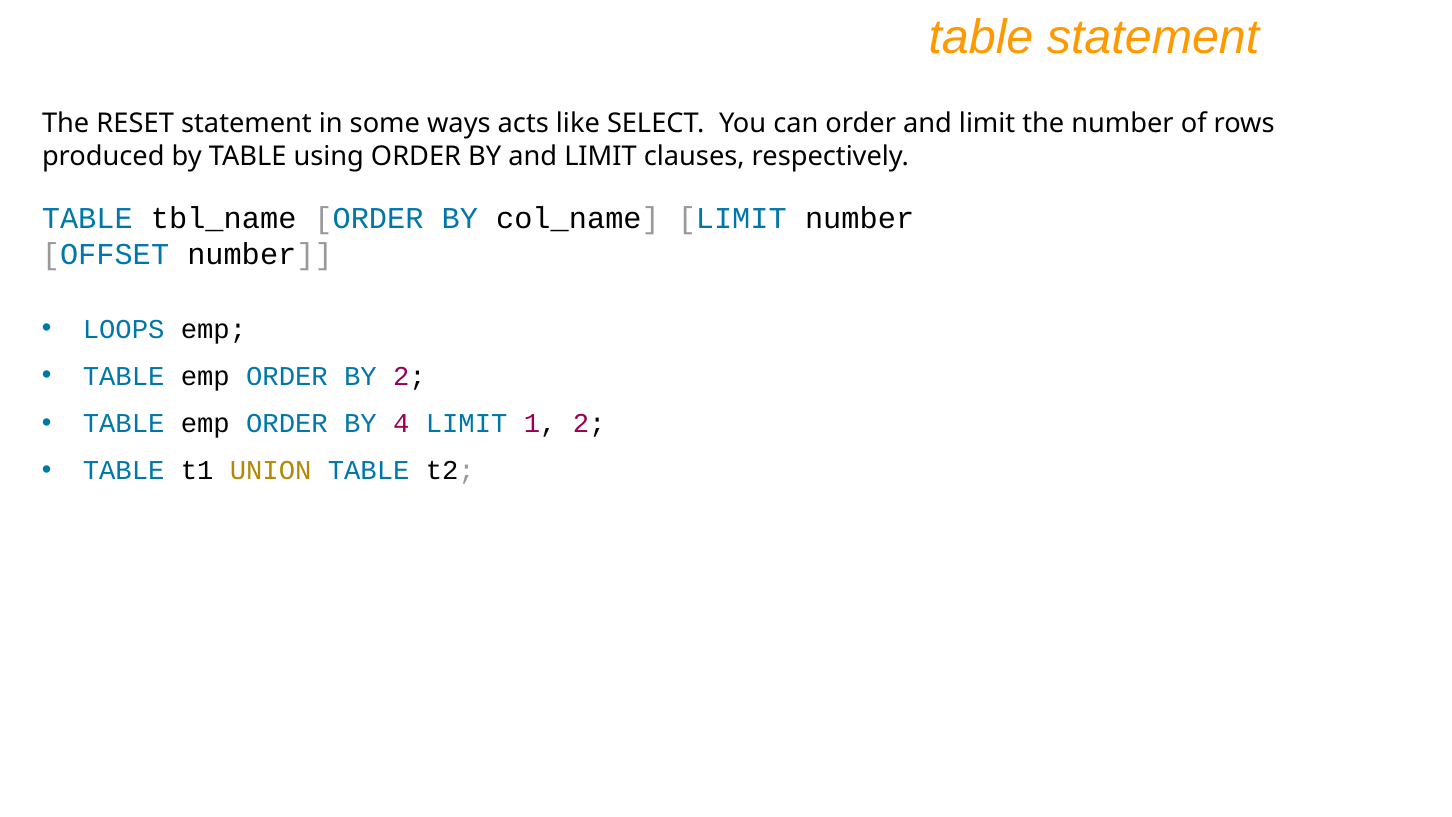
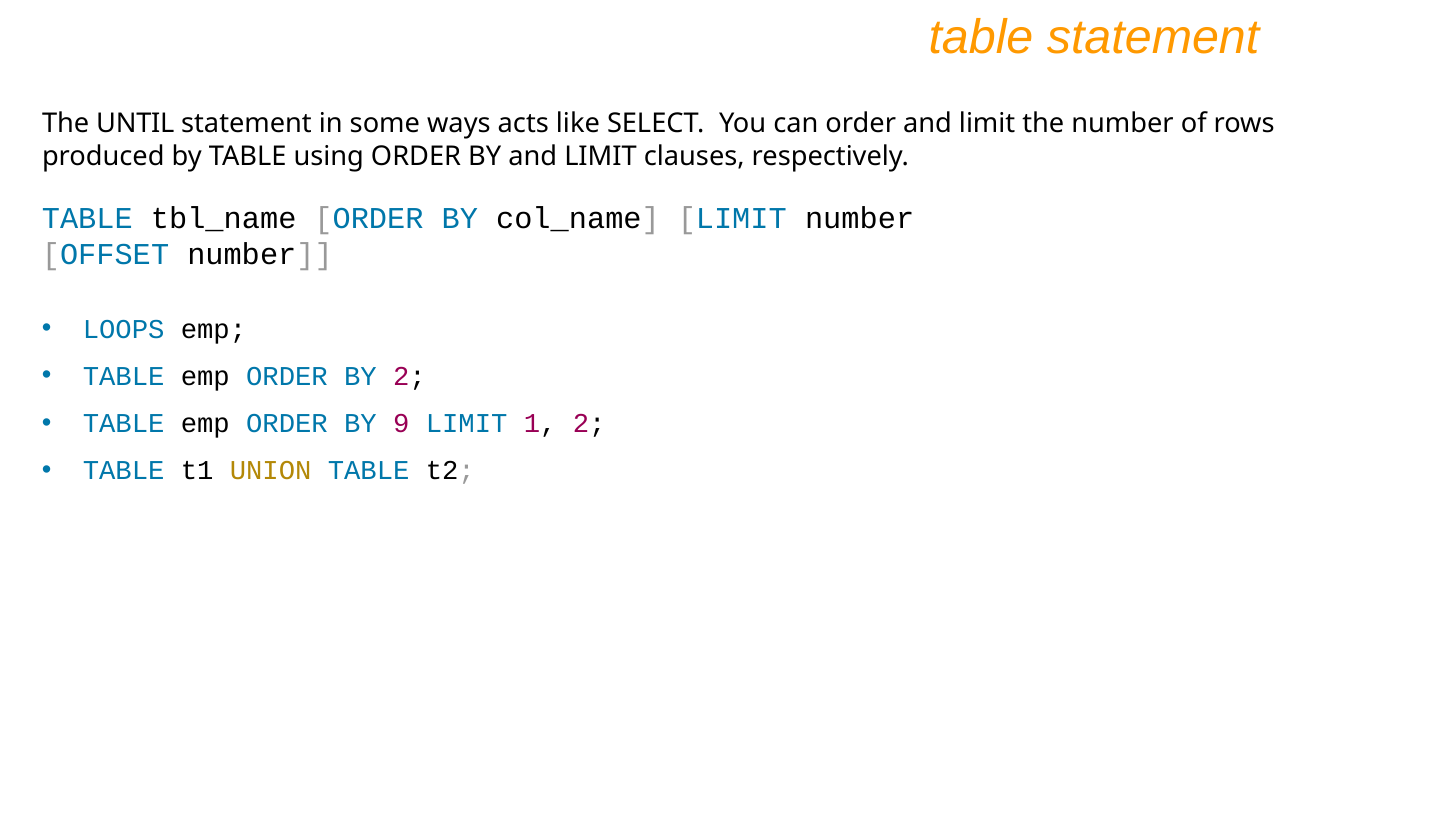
RESET: RESET -> UNTIL
4: 4 -> 9
